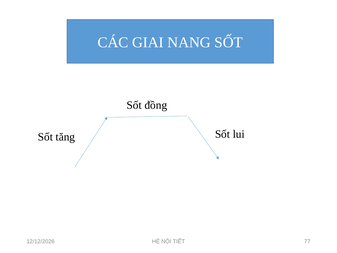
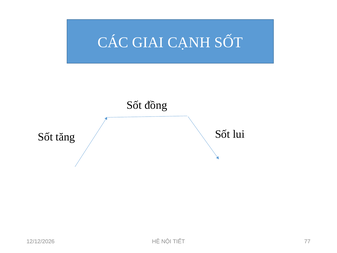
NANG: NANG -> CẠNH
